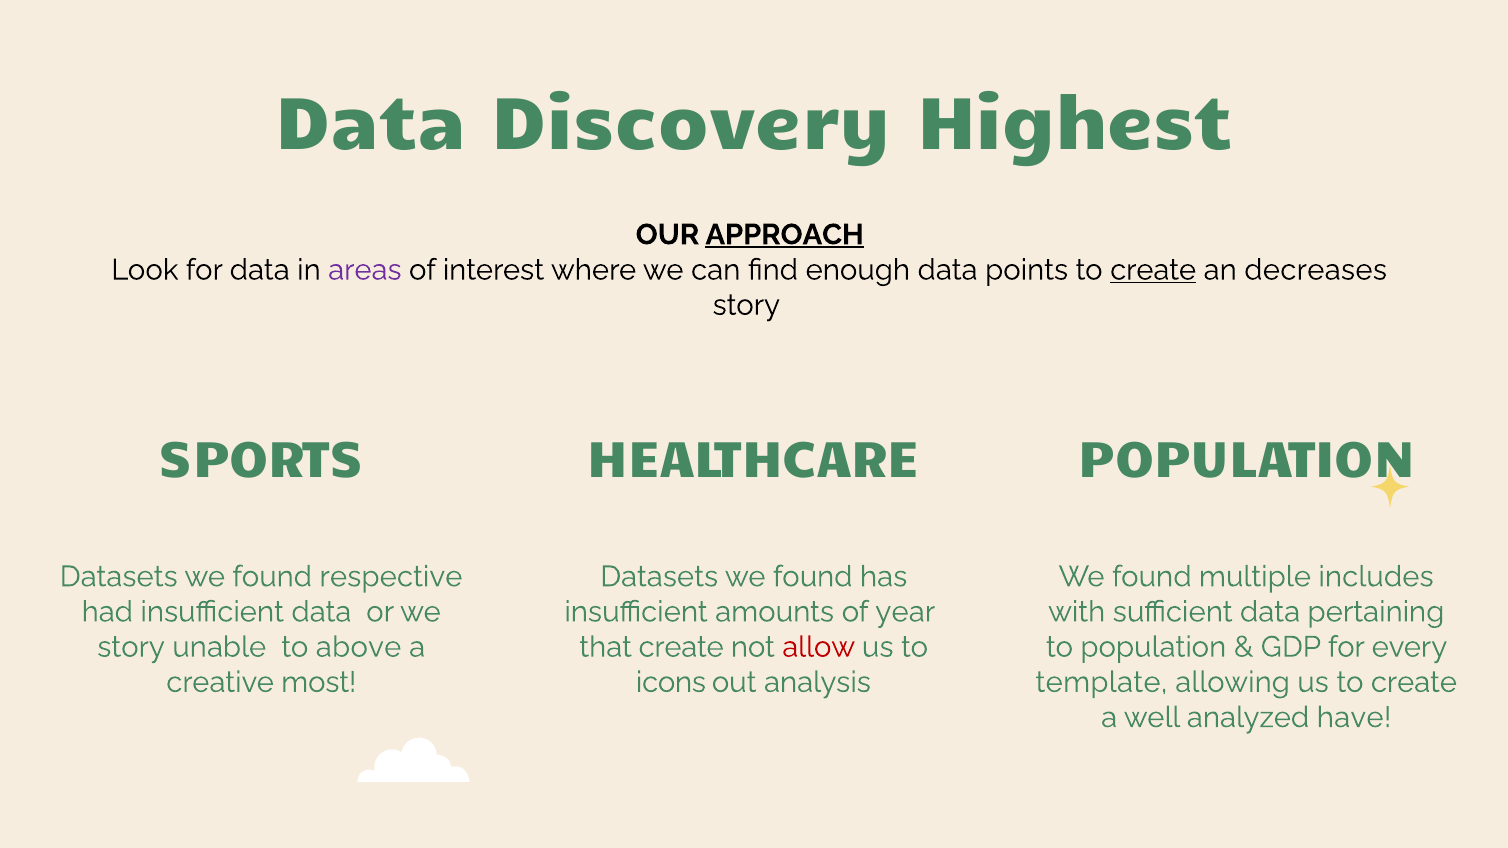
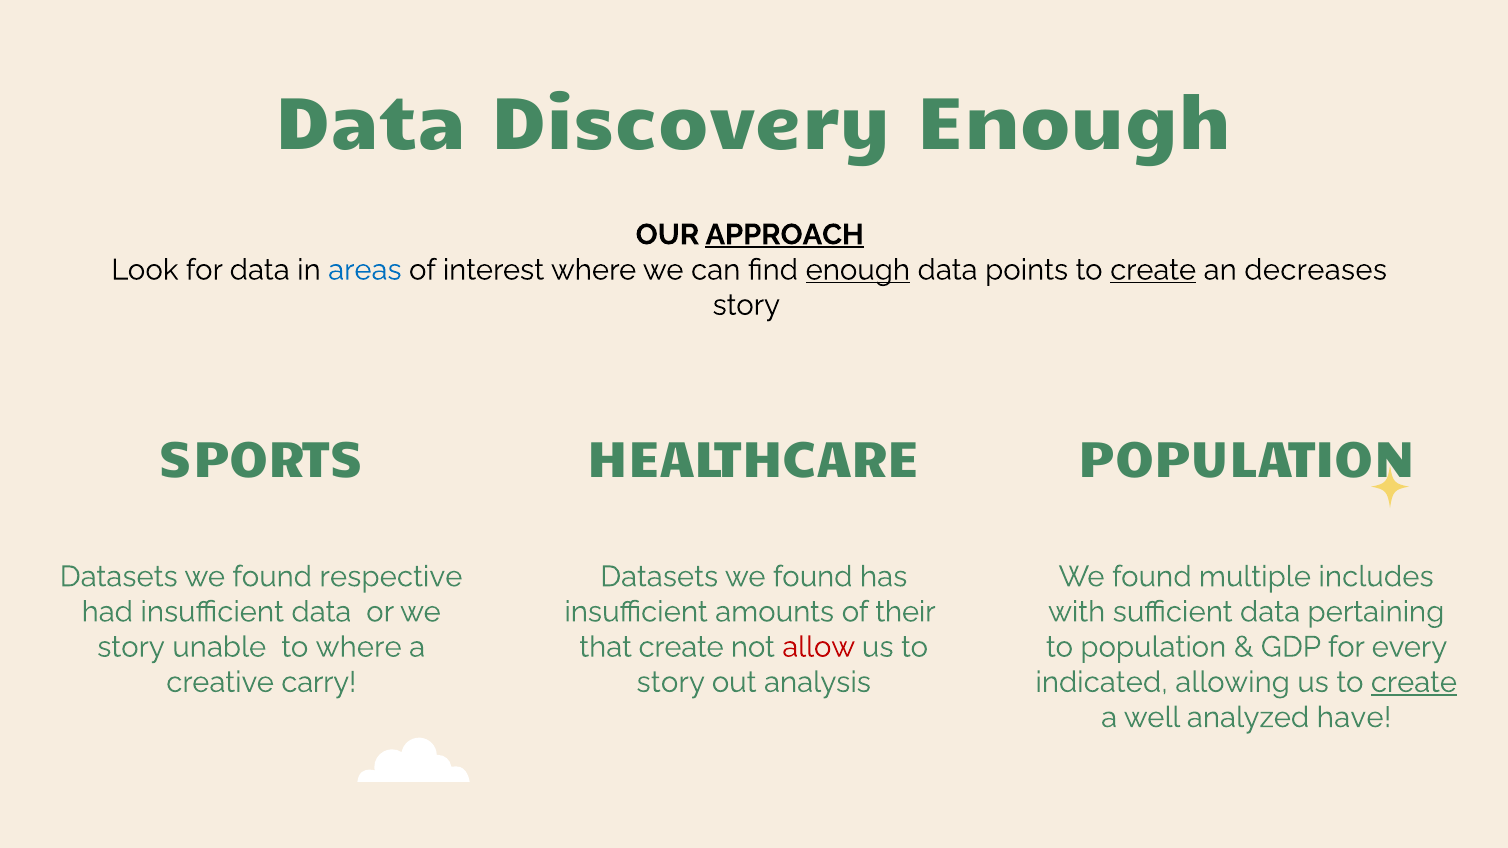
Discovery Highest: Highest -> Enough
areas colour: purple -> blue
enough at (858, 270) underline: none -> present
year: year -> their
to above: above -> where
most: most -> carry
icons at (671, 682): icons -> story
template: template -> indicated
create at (1414, 682) underline: none -> present
